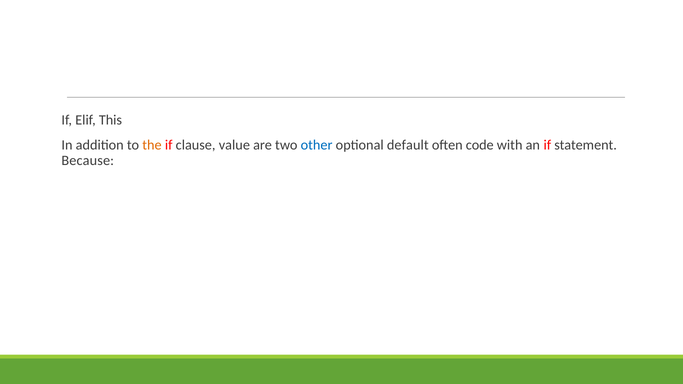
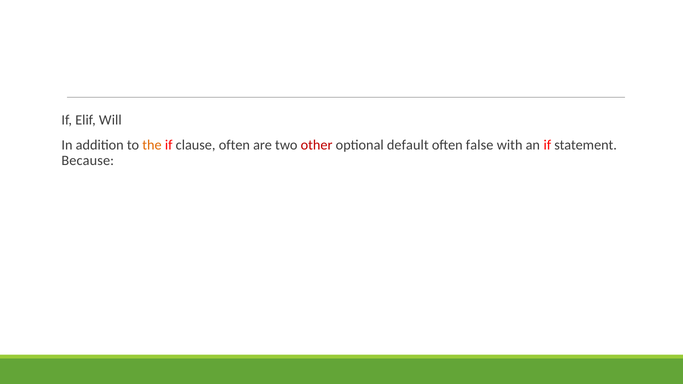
This: This -> Will
clause value: value -> often
other colour: blue -> red
code: code -> false
